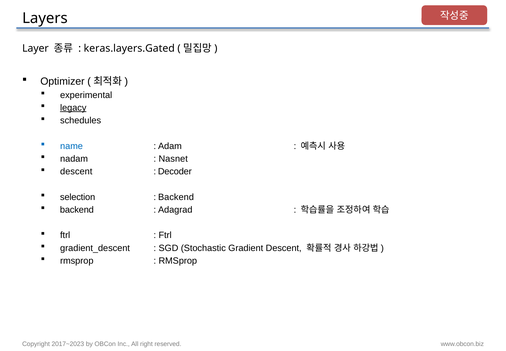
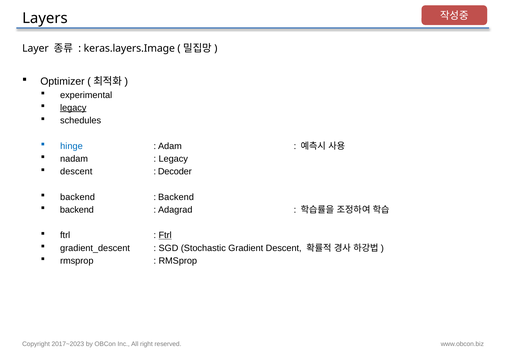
keras.layers.Gated: keras.layers.Gated -> keras.layers.Image
name: name -> hinge
Nasnet at (173, 158): Nasnet -> Legacy
selection at (78, 197): selection -> backend
Ftrl at (165, 235) underline: none -> present
